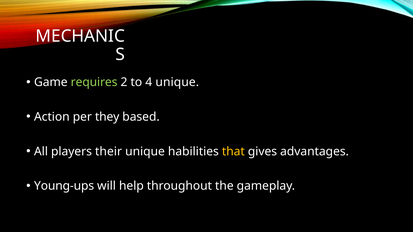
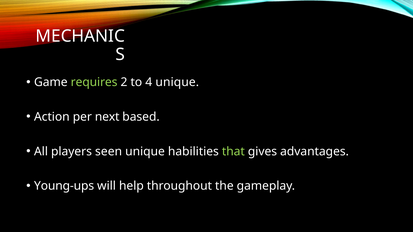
they: they -> next
their: their -> seen
that colour: yellow -> light green
